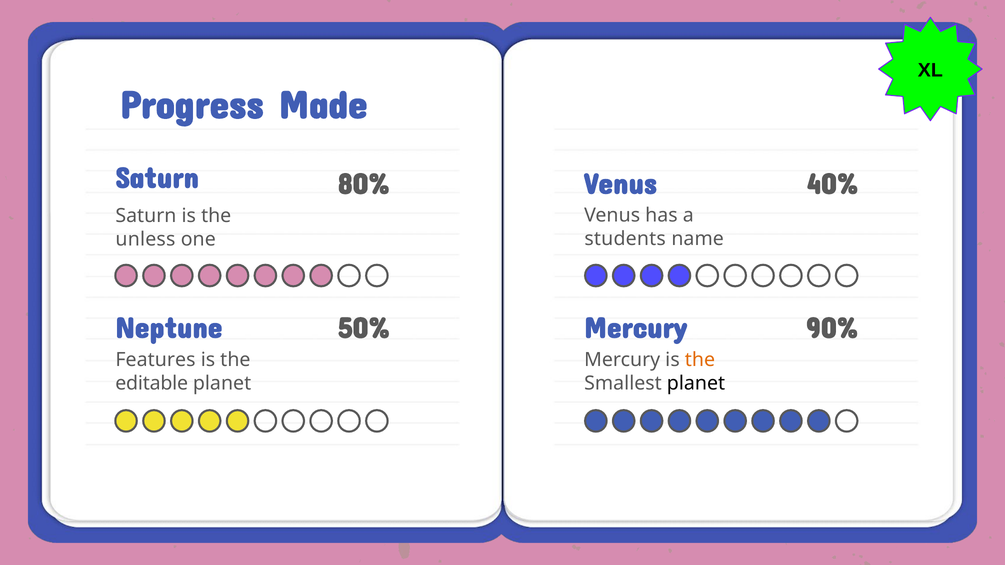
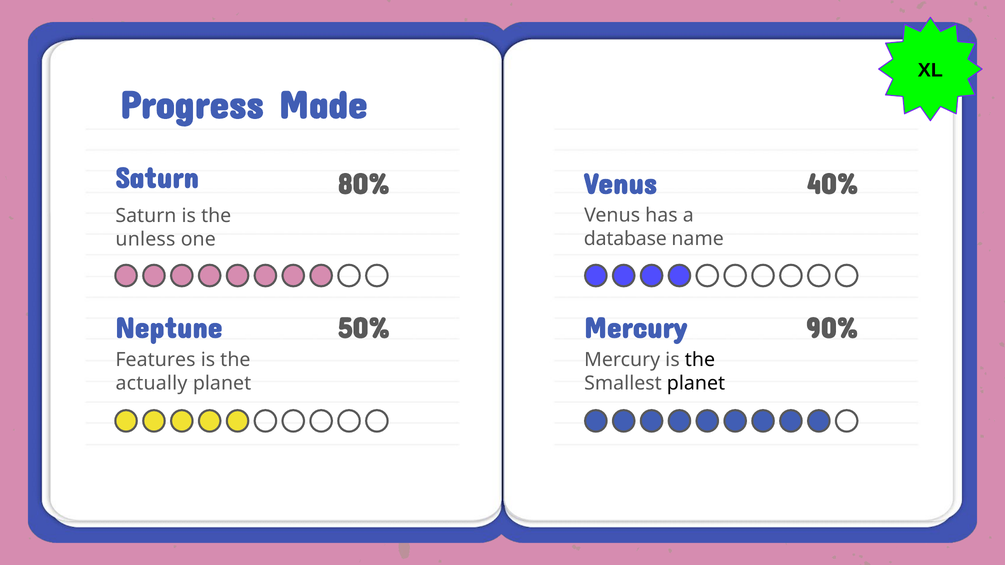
students: students -> database
the at (700, 360) colour: orange -> black
editable: editable -> actually
